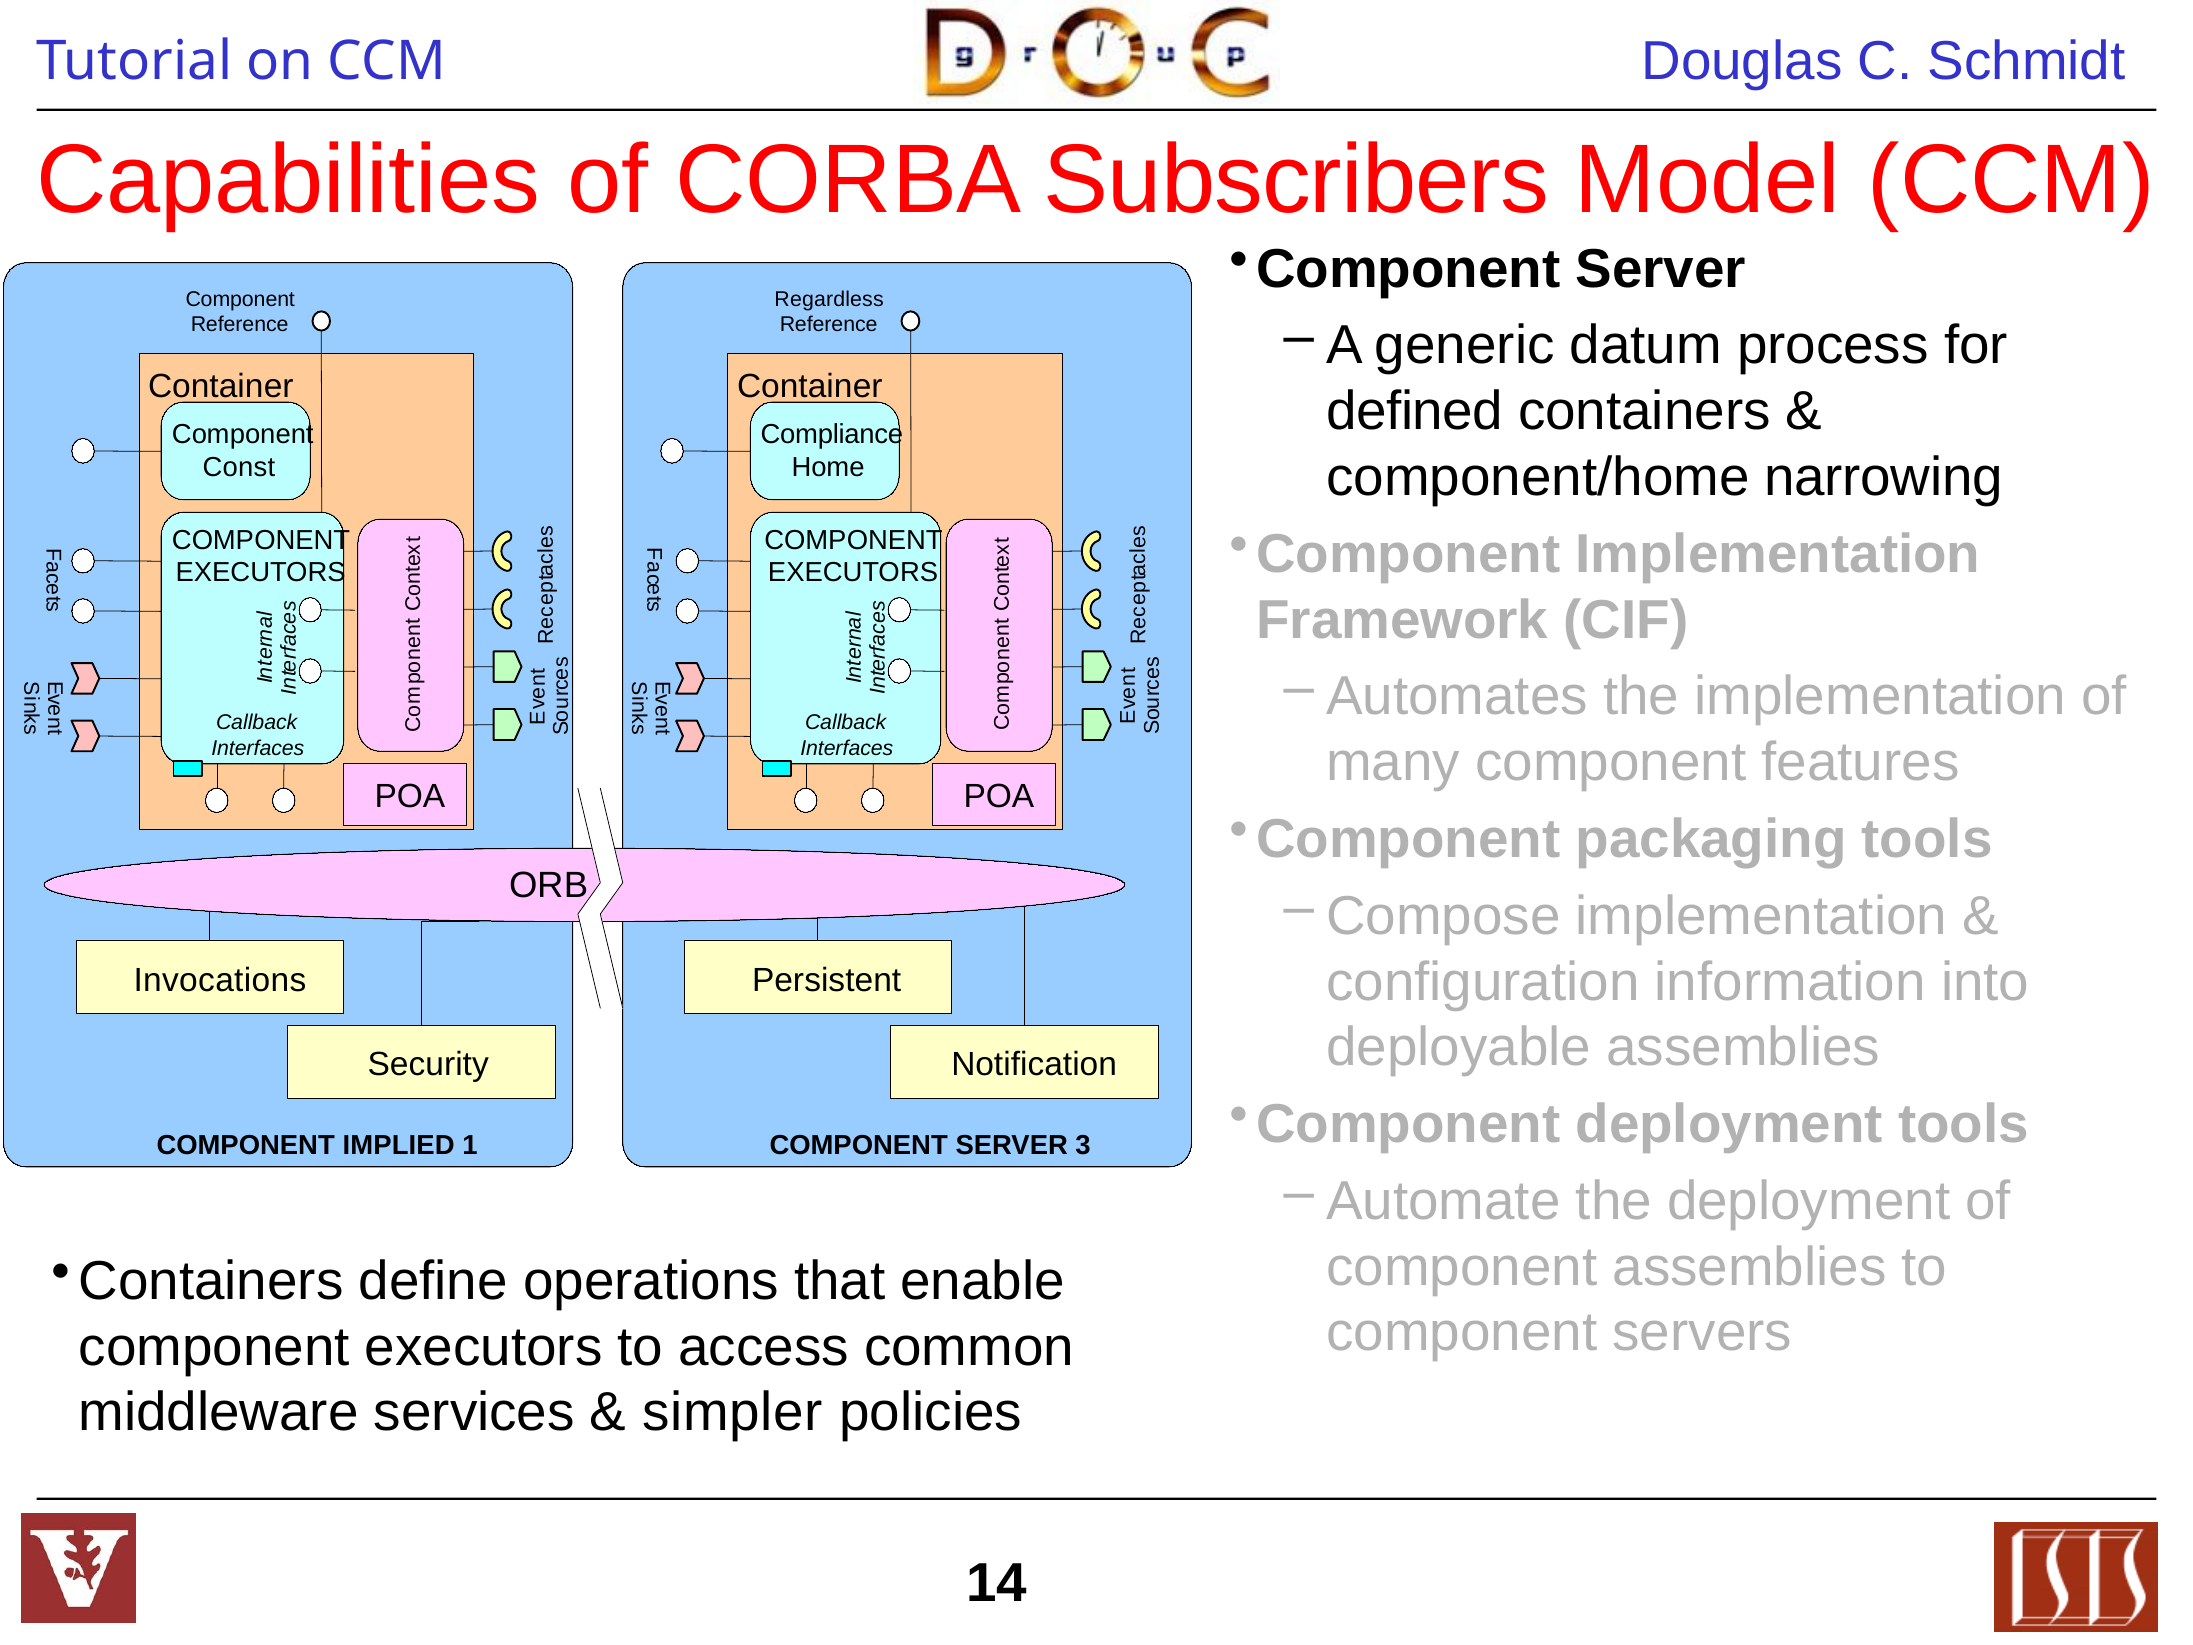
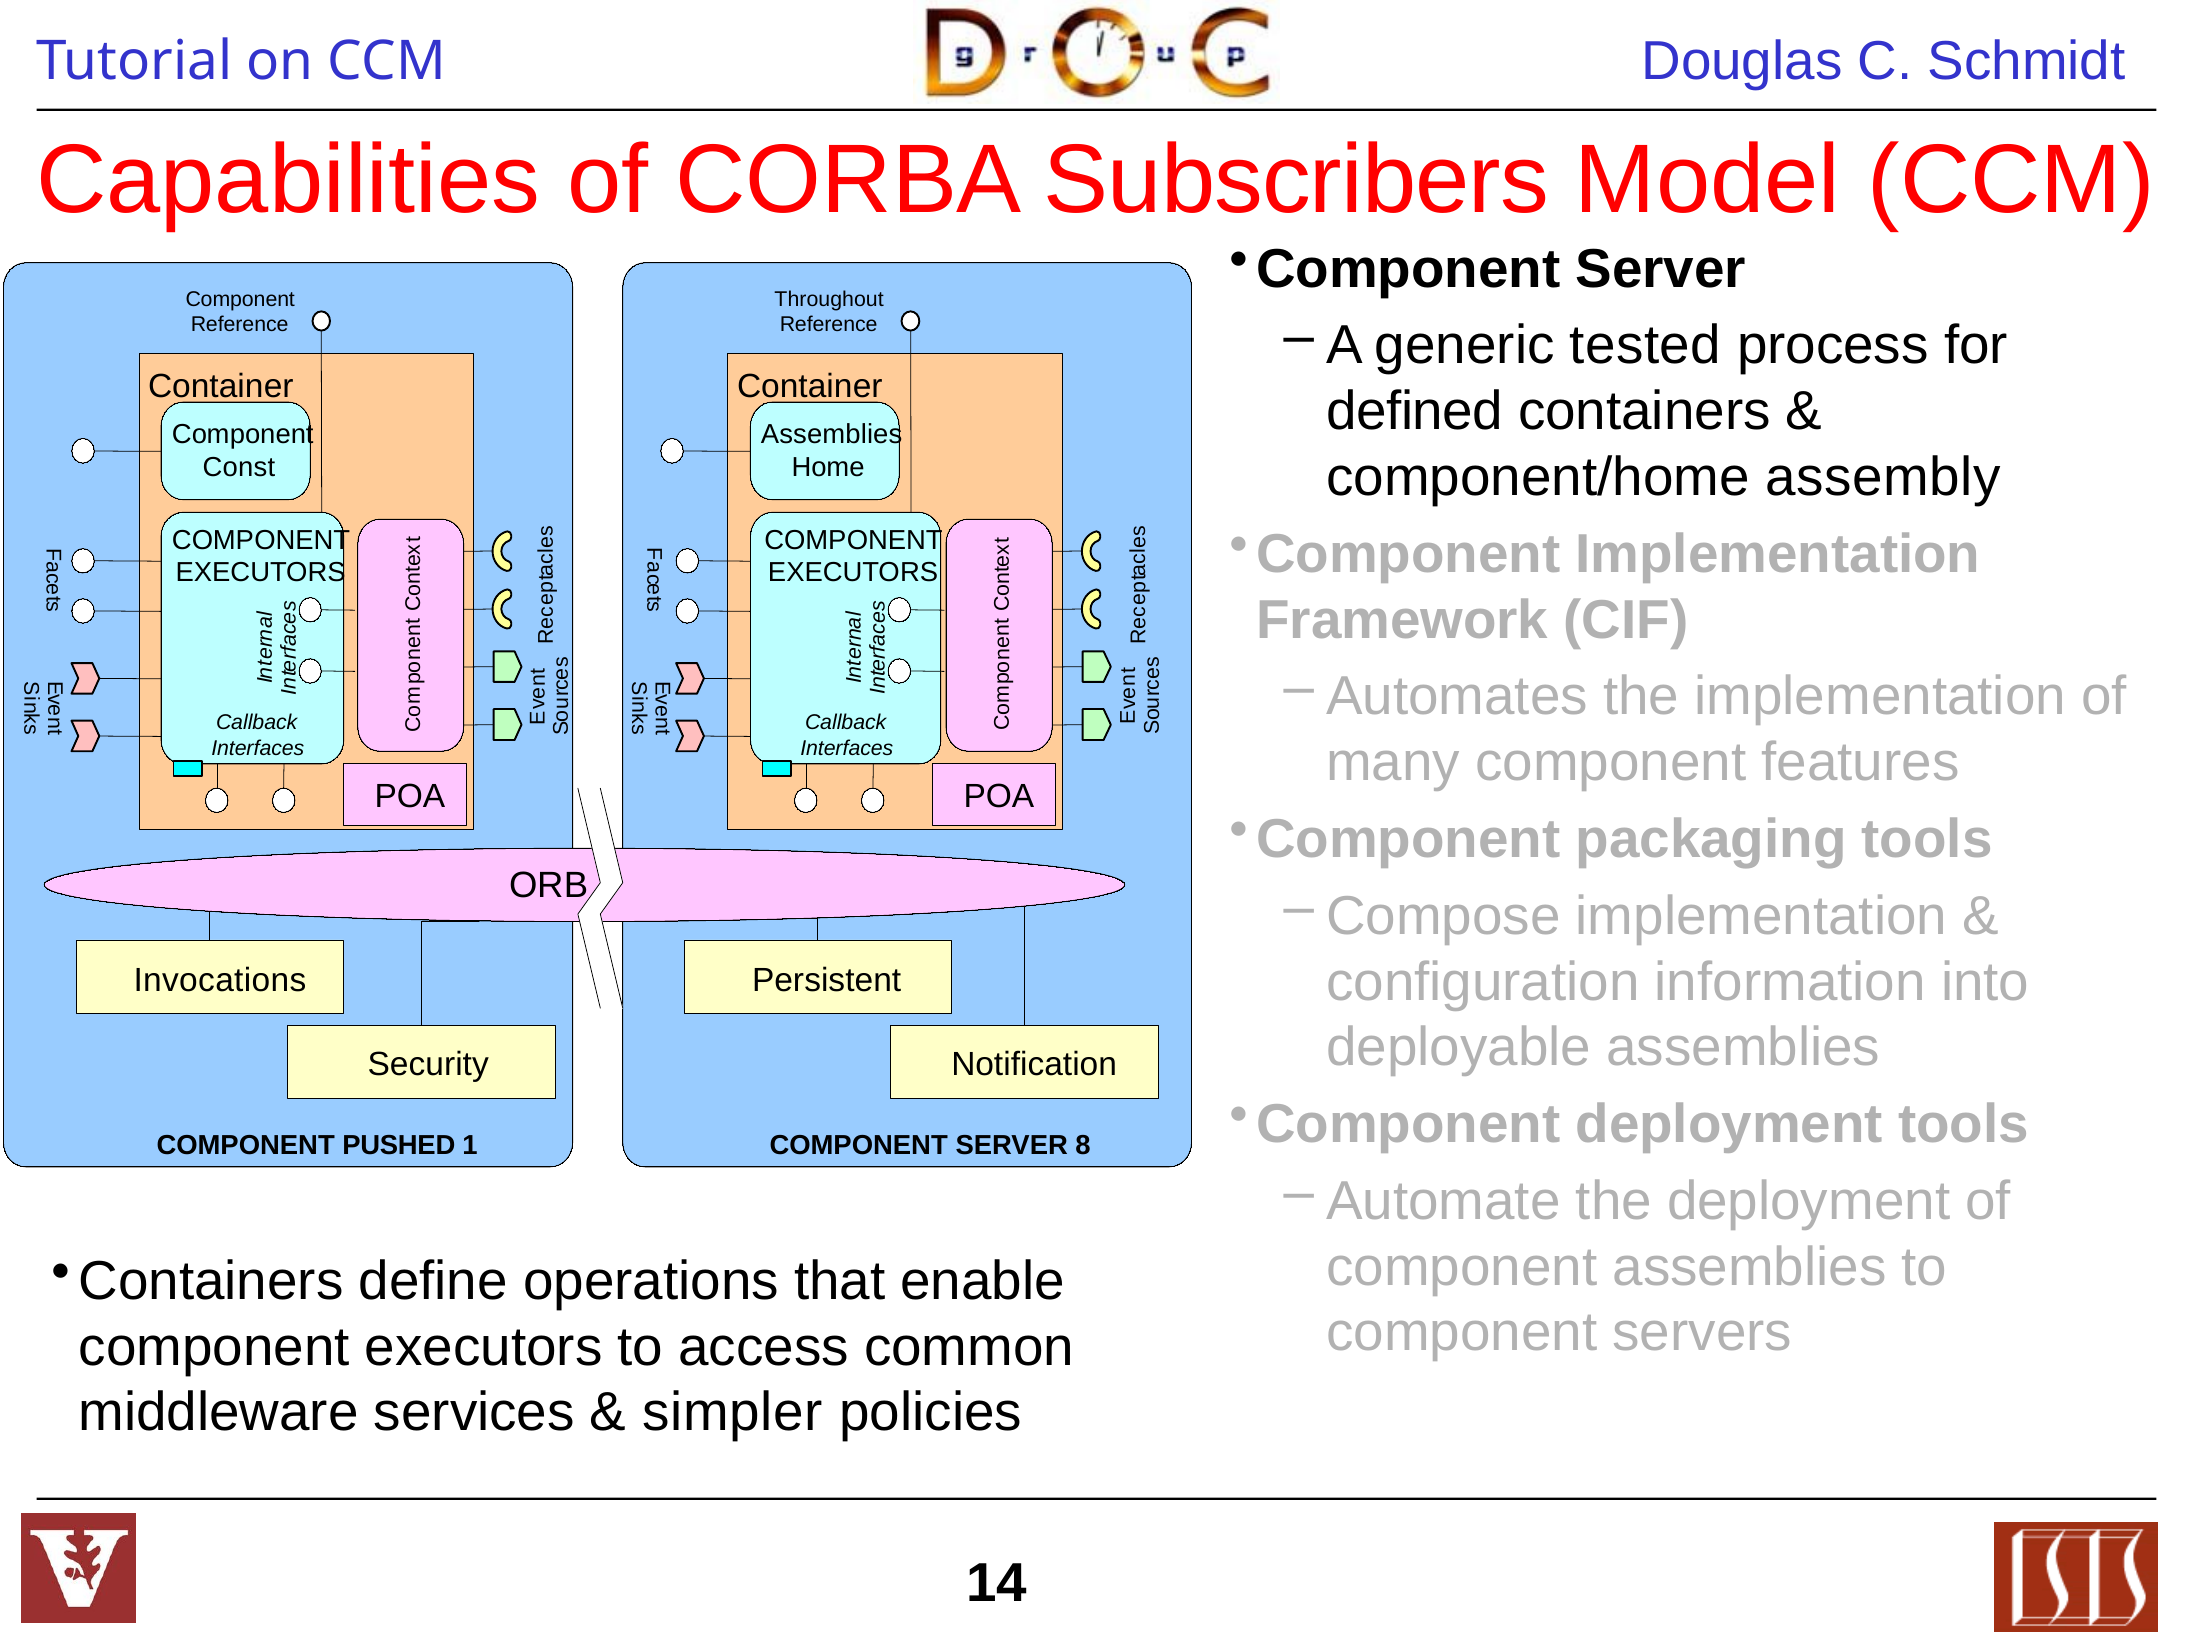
Regardless: Regardless -> Throughout
datum: datum -> tested
Compliance at (832, 435): Compliance -> Assemblies
narrowing: narrowing -> assembly
IMPLIED: IMPLIED -> PUSHED
3: 3 -> 8
